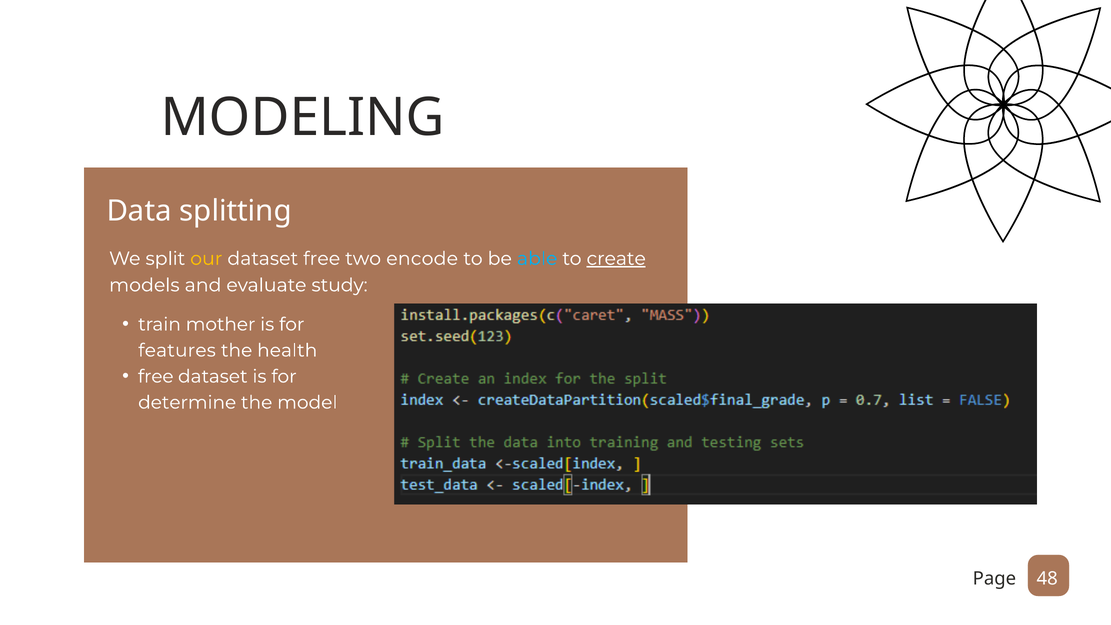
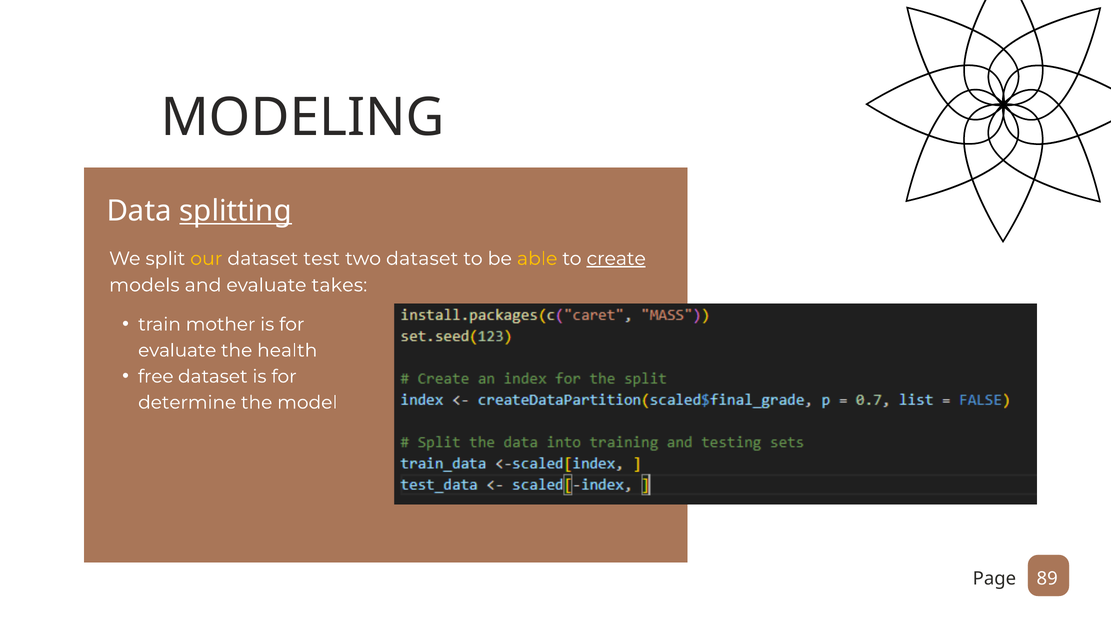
splitting underline: none -> present
dataset free: free -> test
two encode: encode -> dataset
able colour: light blue -> yellow
study: study -> takes
features at (177, 350): features -> evaluate
48: 48 -> 89
